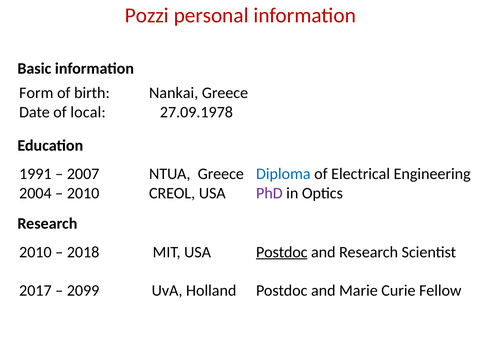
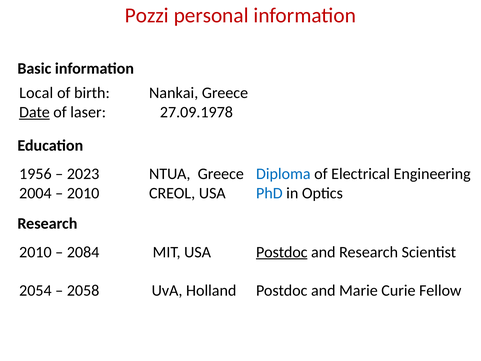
Form: Form -> Local
Date underline: none -> present
local: local -> laser
1991: 1991 -> 1956
2007: 2007 -> 2023
PhD colour: purple -> blue
2018: 2018 -> 2084
2017: 2017 -> 2054
2099: 2099 -> 2058
